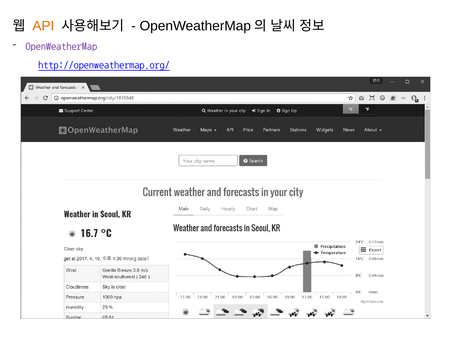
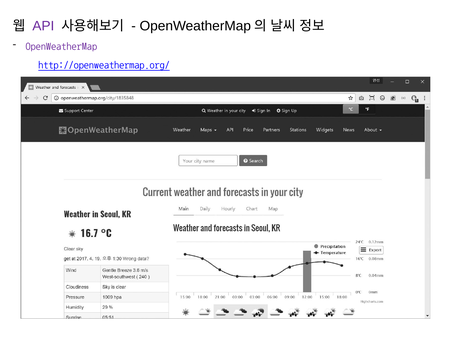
API colour: orange -> purple
